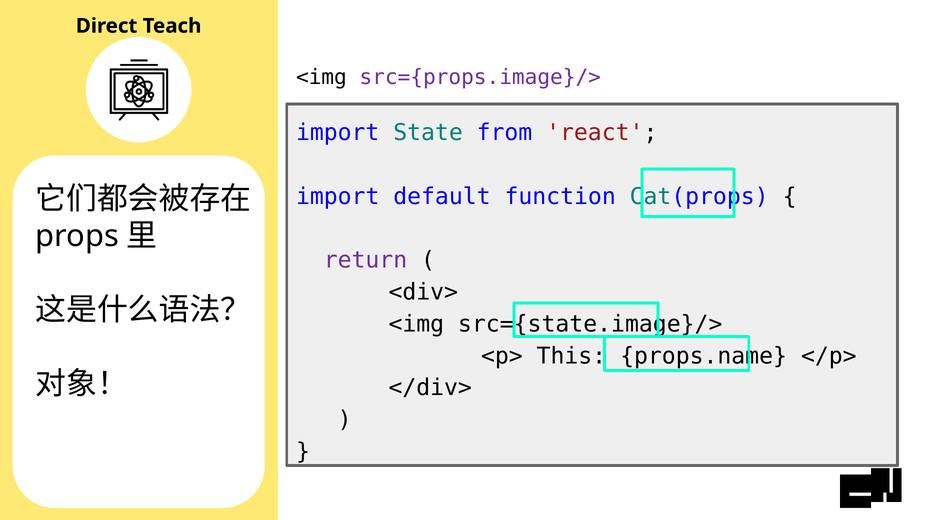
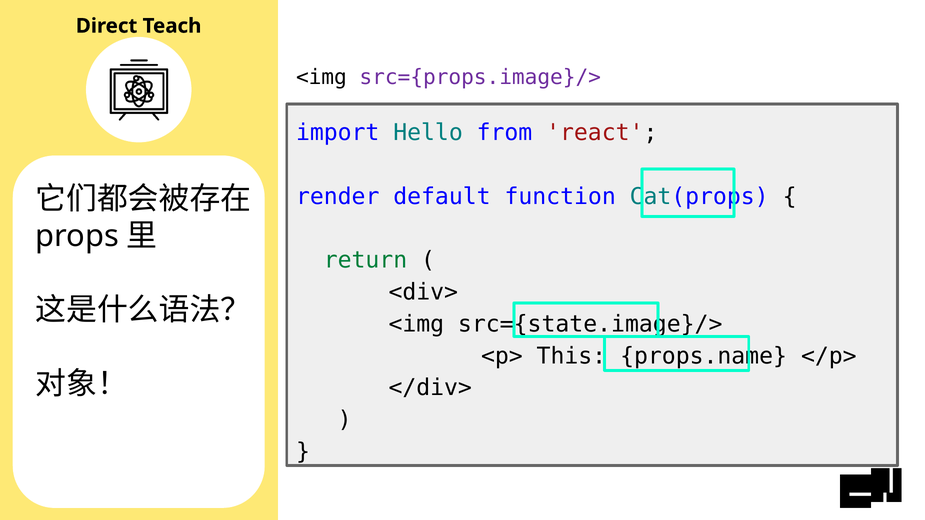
State: State -> Hello
import at (338, 197): import -> render
return colour: purple -> green
